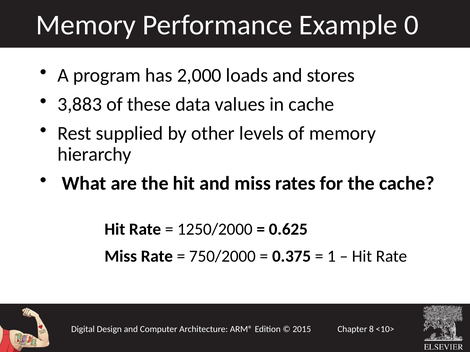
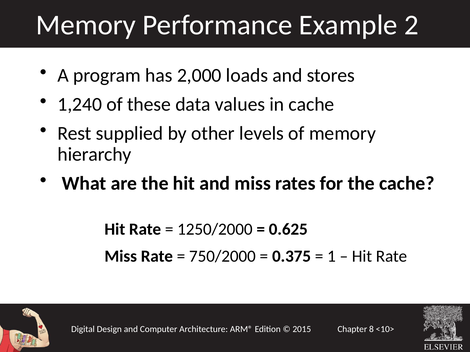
0: 0 -> 2
3,883: 3,883 -> 1,240
